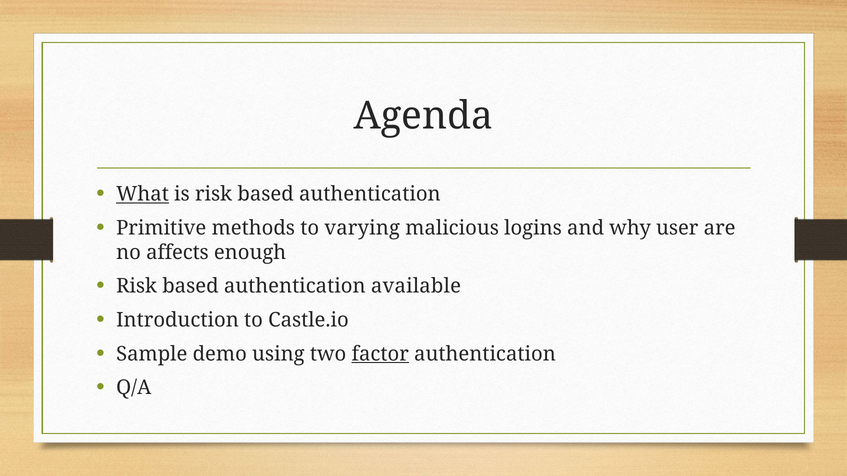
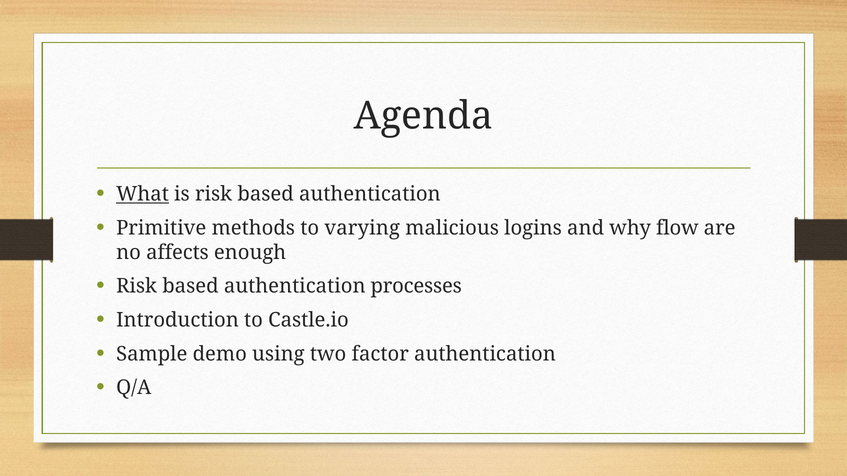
user: user -> flow
available: available -> processes
factor underline: present -> none
